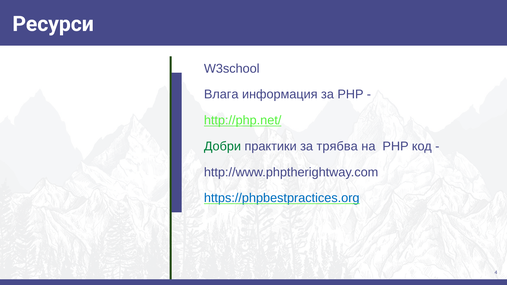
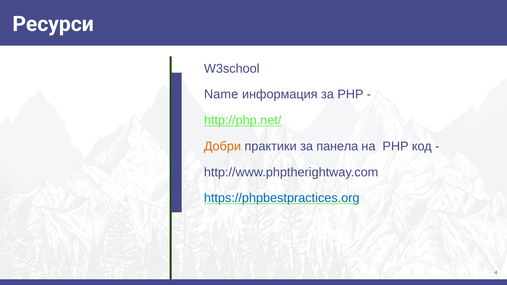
Влага: Влага -> Name
Добри colour: green -> orange
трябва: трябва -> панела
